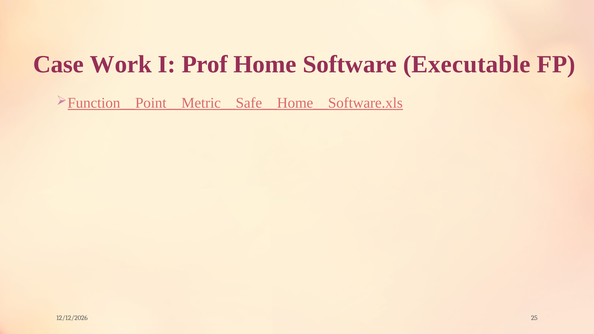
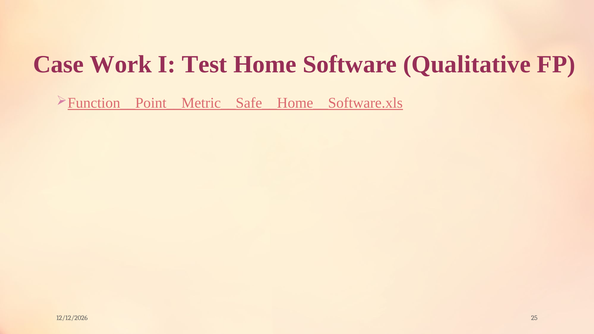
Prof: Prof -> Test
Executable: Executable -> Qualitative
